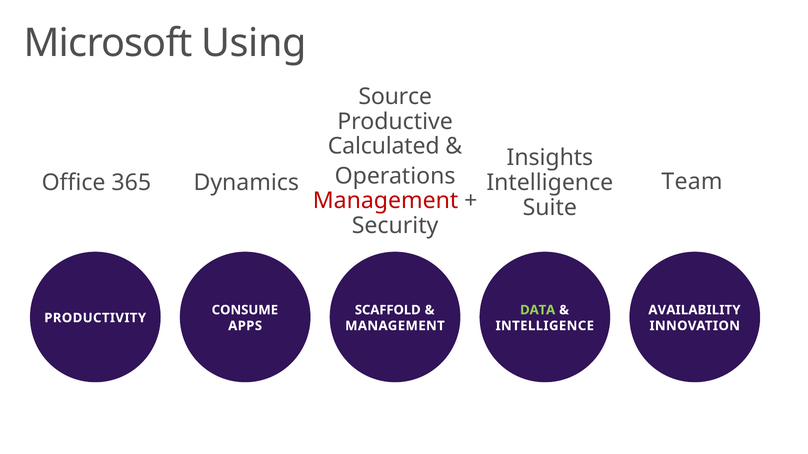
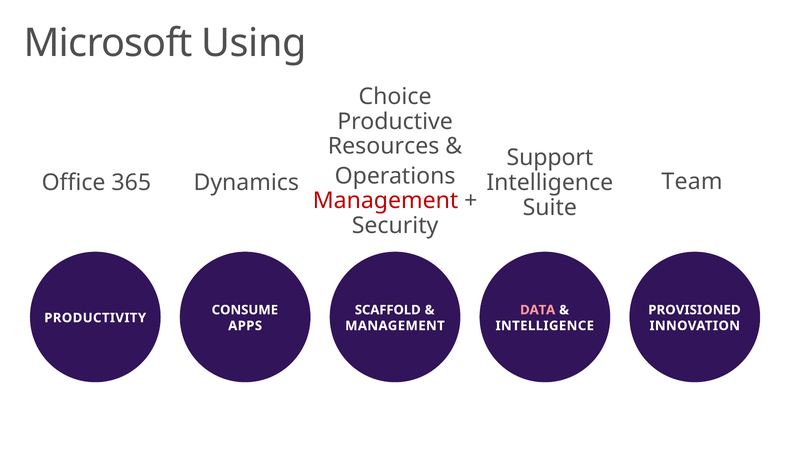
Source: Source -> Choice
Calculated: Calculated -> Resources
Insights: Insights -> Support
DATA colour: light green -> pink
AVAILABILITY: AVAILABILITY -> PROVISIONED
